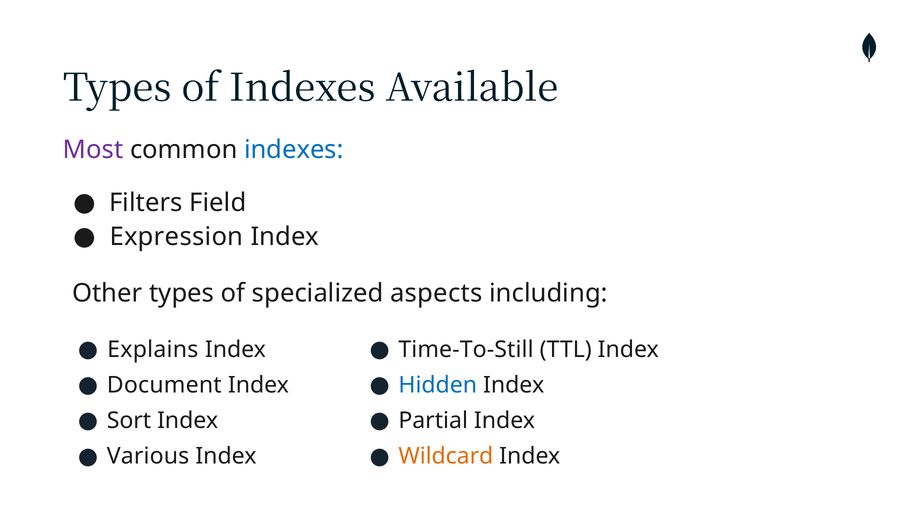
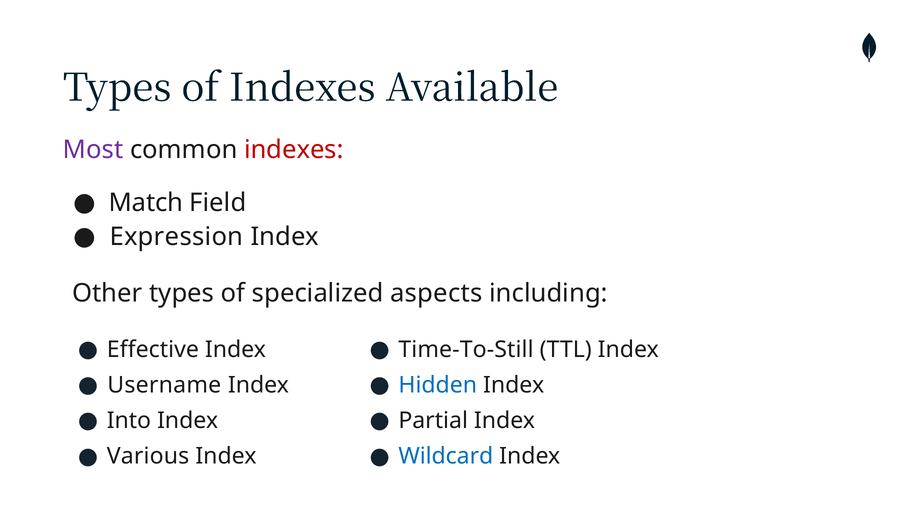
indexes at (294, 150) colour: blue -> red
Filters: Filters -> Match
Explains: Explains -> Effective
Document: Document -> Username
Sort: Sort -> Into
Wildcard colour: orange -> blue
